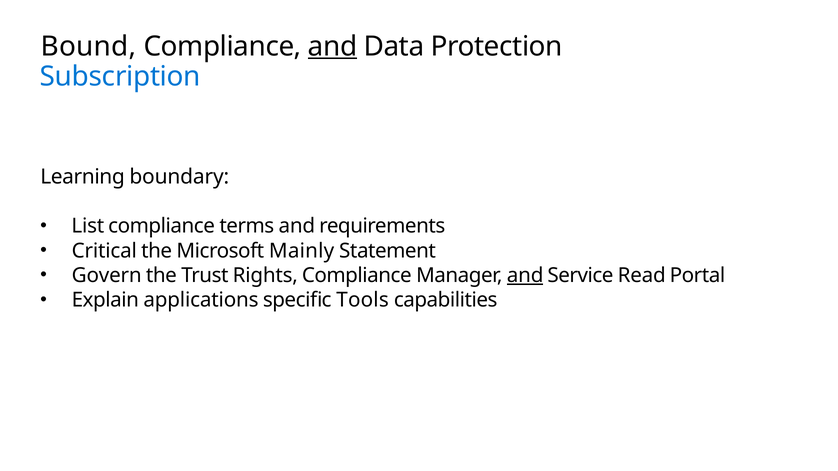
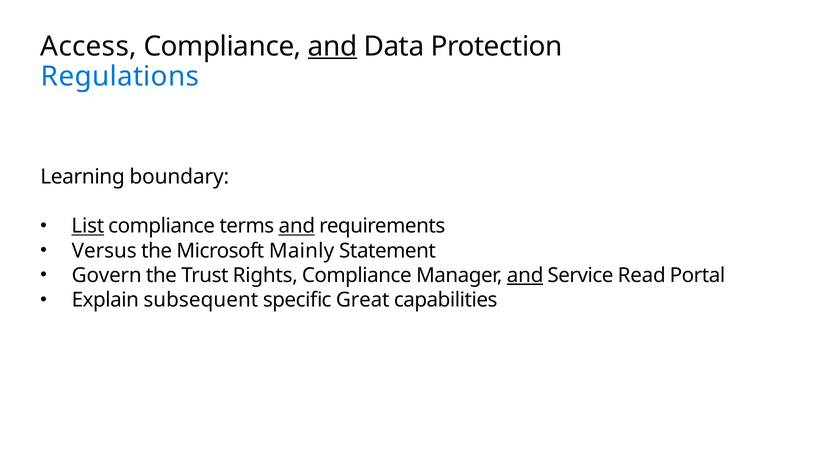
Bound: Bound -> Access
Subscription: Subscription -> Regulations
List underline: none -> present
and at (297, 226) underline: none -> present
Critical: Critical -> Versus
applications: applications -> subsequent
Tools: Tools -> Great
